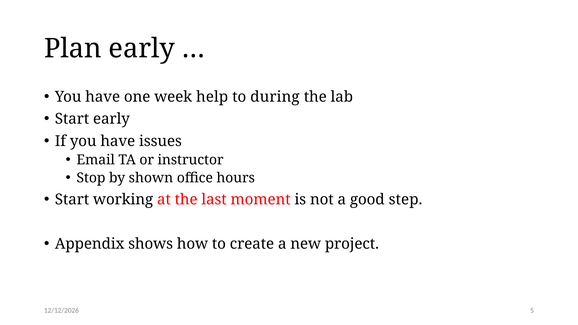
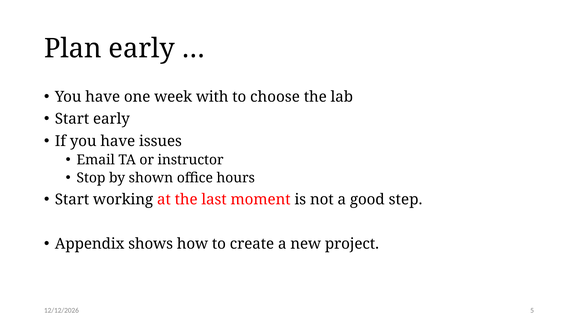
help: help -> with
during: during -> choose
